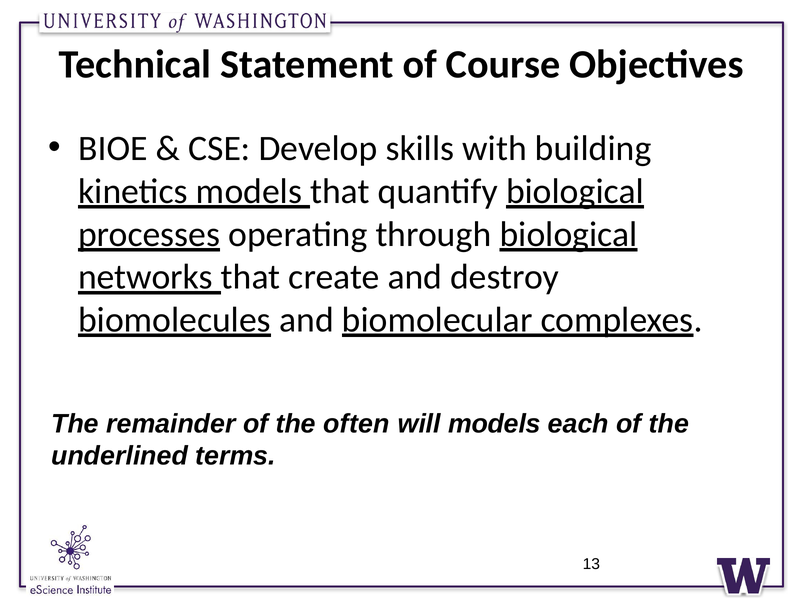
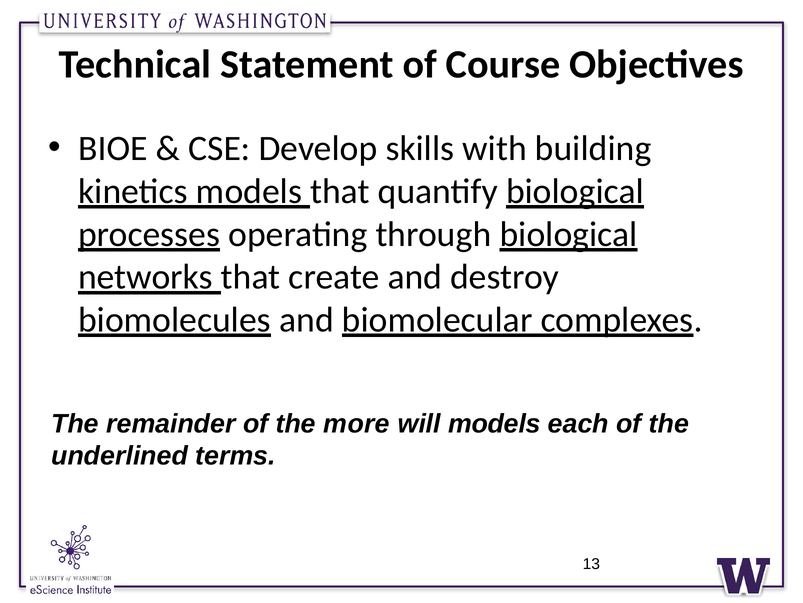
often: often -> more
